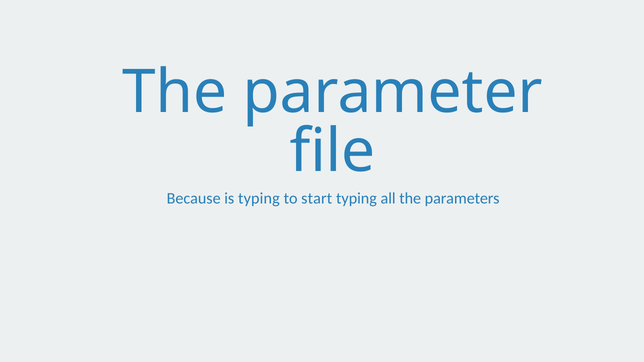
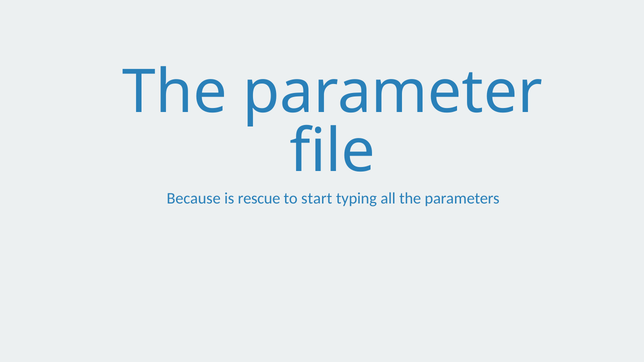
is typing: typing -> rescue
